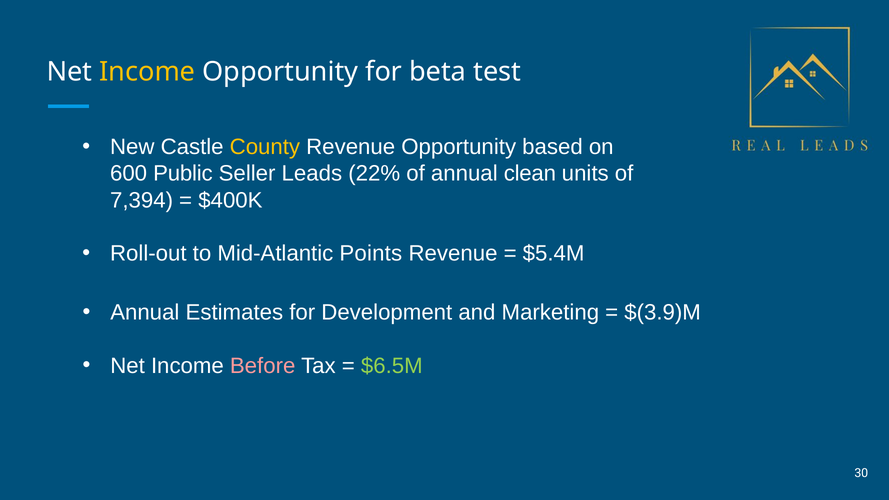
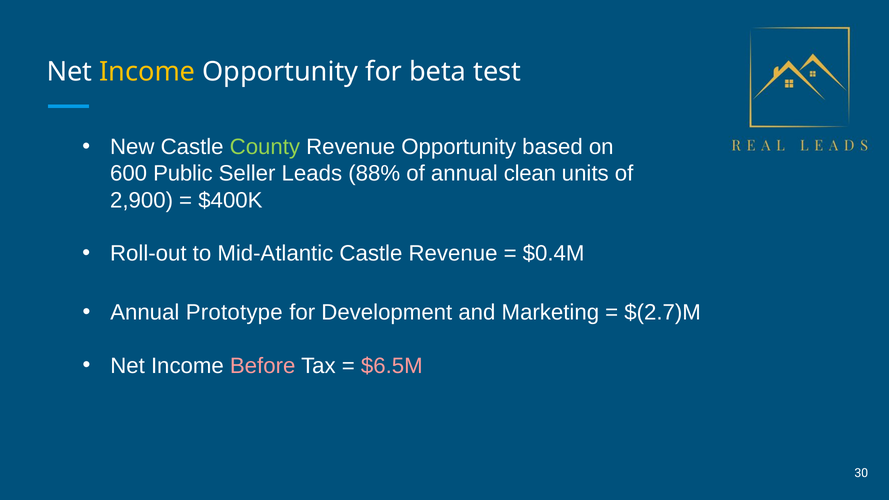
County colour: yellow -> light green
22%: 22% -> 88%
7,394: 7,394 -> 2,900
Mid-Atlantic Points: Points -> Castle
$5.4M: $5.4M -> $0.4M
Estimates: Estimates -> Prototype
$(3.9)M: $(3.9)M -> $(2.7)M
$6.5M colour: light green -> pink
